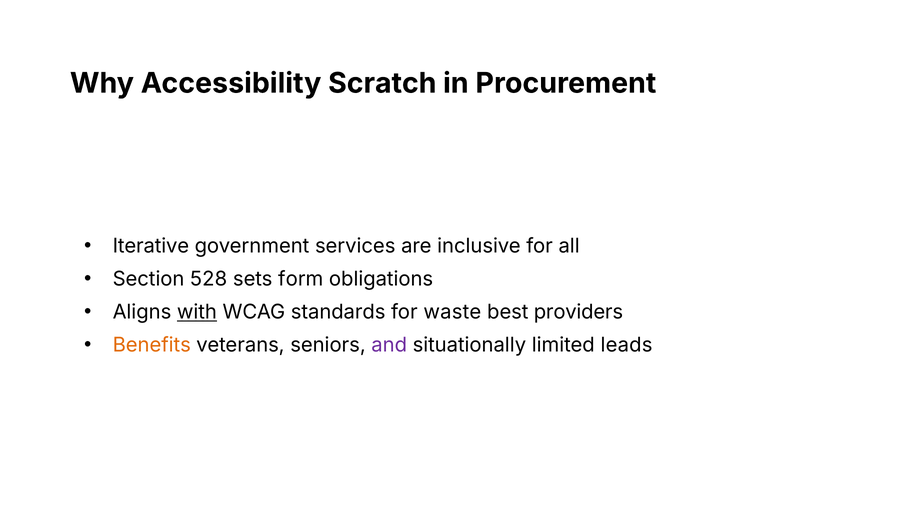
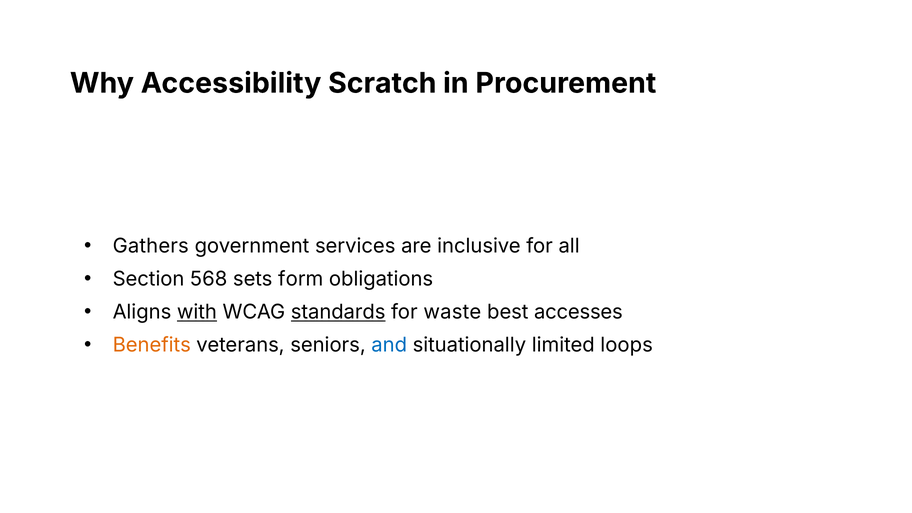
Iterative: Iterative -> Gathers
528: 528 -> 568
standards underline: none -> present
providers: providers -> accesses
and colour: purple -> blue
leads: leads -> loops
